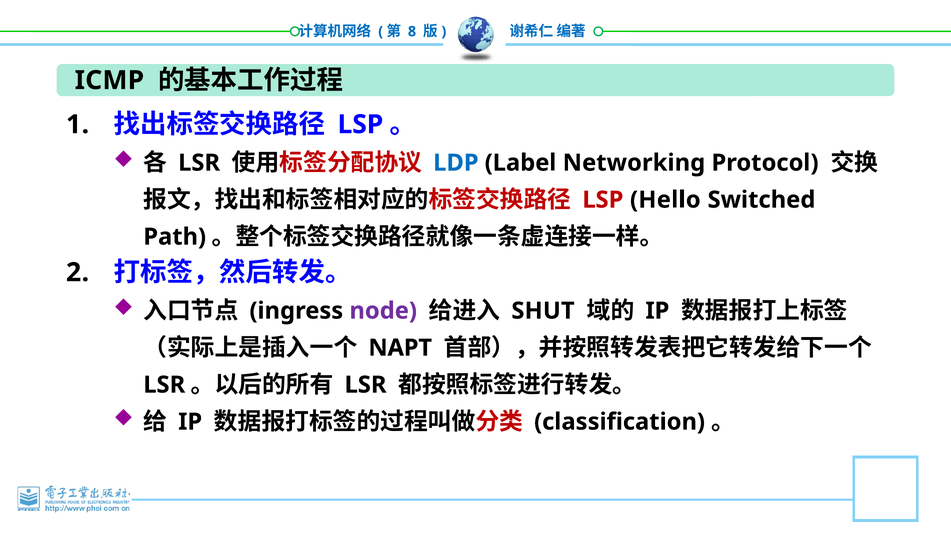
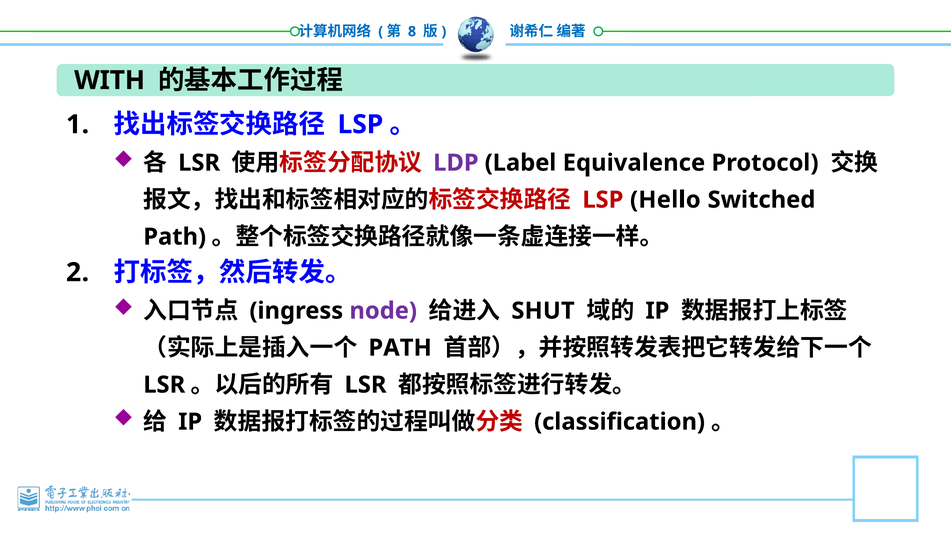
ICMP: ICMP -> WITH
LDP colour: blue -> purple
Networking: Networking -> Equivalence
NAPT at (400, 348): NAPT -> PATH
